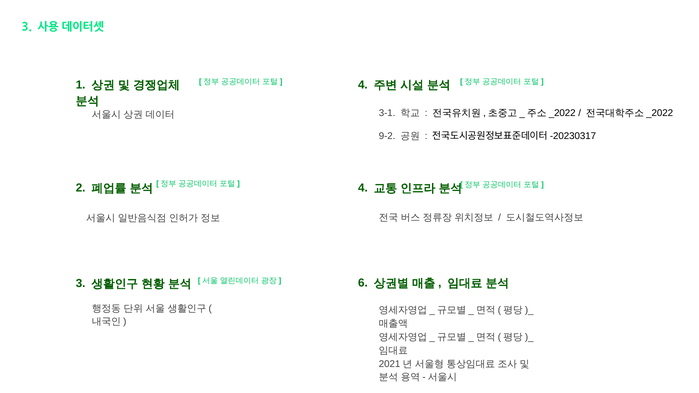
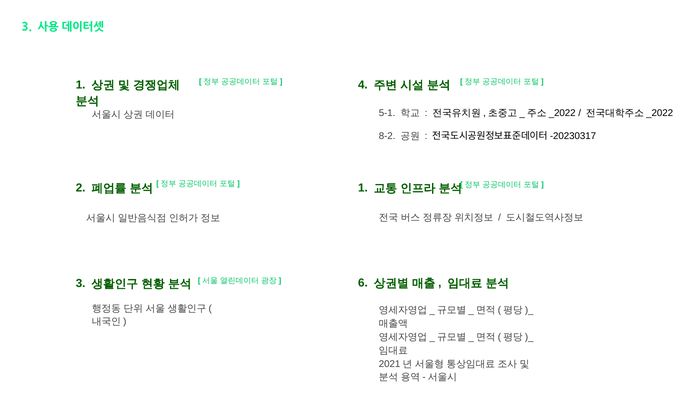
3-1: 3-1 -> 5-1
9-2: 9-2 -> 8-2
4 at (363, 188): 4 -> 1
